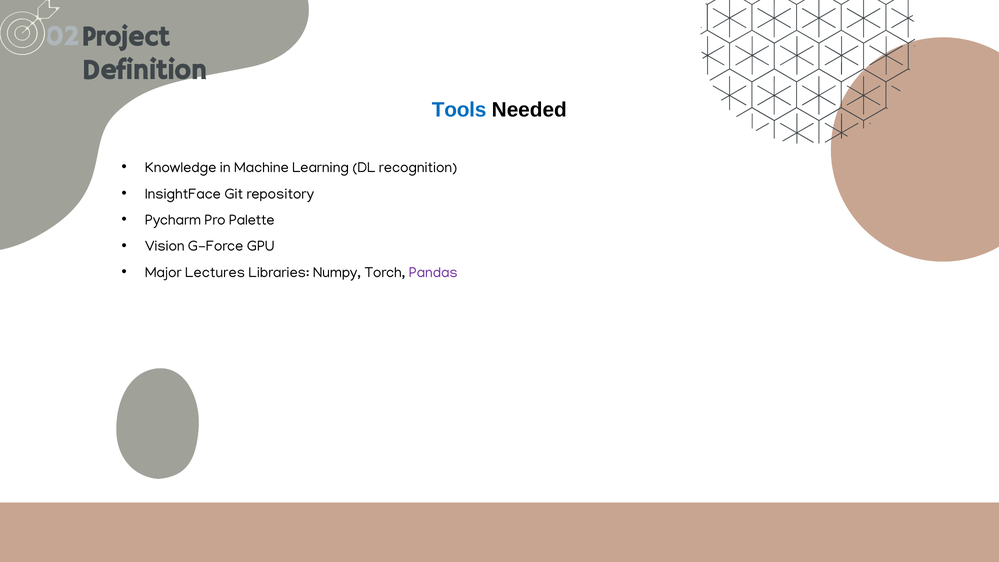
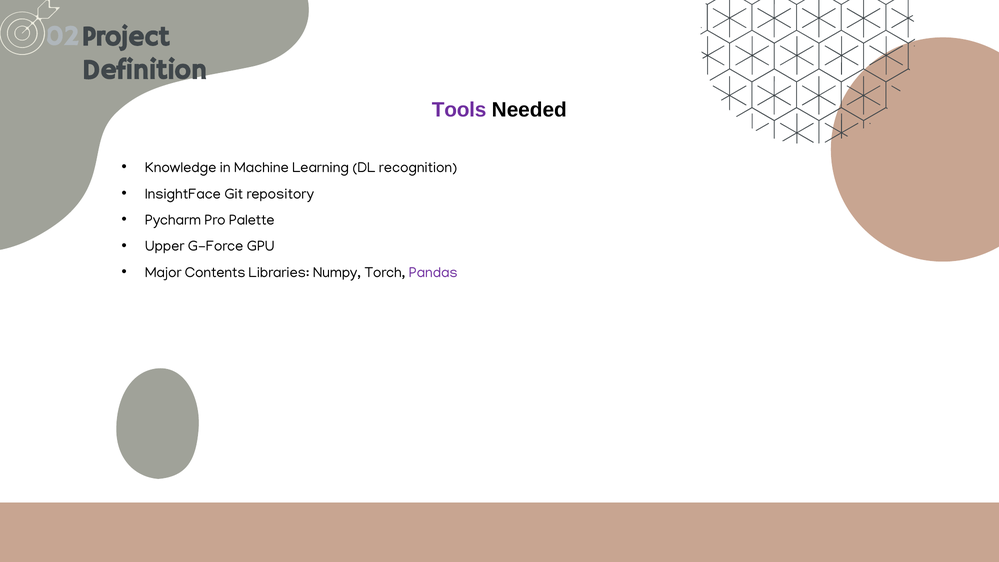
Tools colour: blue -> purple
Vision: Vision -> Upper
Lectures: Lectures -> Contents
